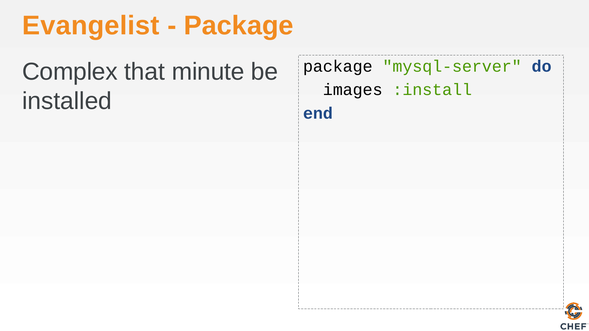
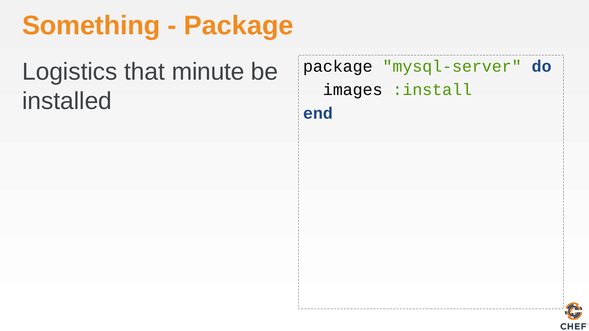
Evangelist: Evangelist -> Something
Complex: Complex -> Logistics
